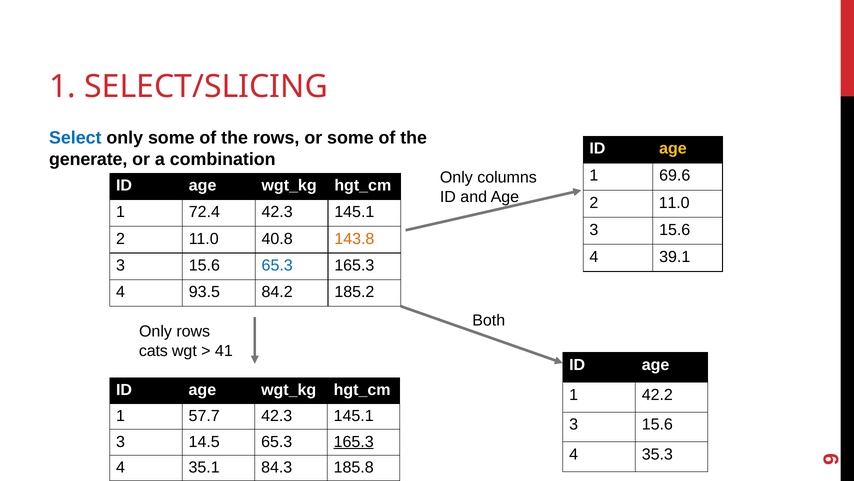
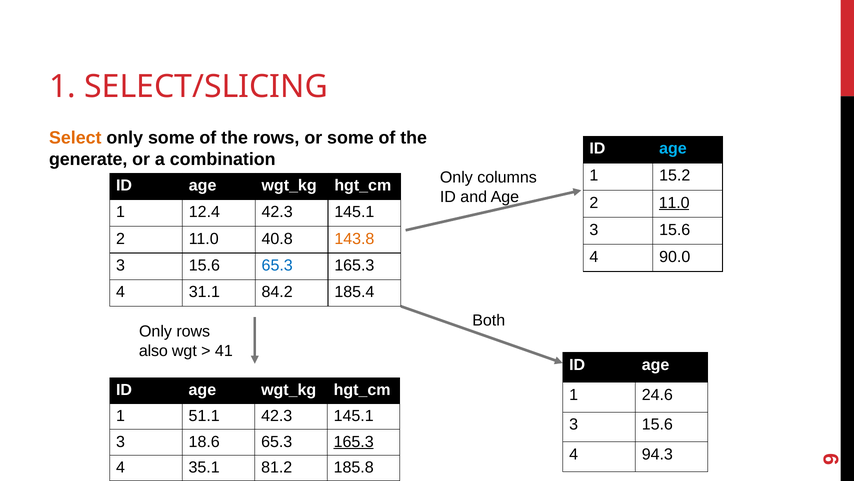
Select colour: blue -> orange
age at (673, 148) colour: yellow -> light blue
69.6: 69.6 -> 15.2
11.0 at (674, 202) underline: none -> present
72.4: 72.4 -> 12.4
39.1: 39.1 -> 90.0
93.5: 93.5 -> 31.1
185.2: 185.2 -> 185.4
cats: cats -> also
42.2: 42.2 -> 24.6
57.7: 57.7 -> 51.1
14.5: 14.5 -> 18.6
35.3: 35.3 -> 94.3
84.3: 84.3 -> 81.2
